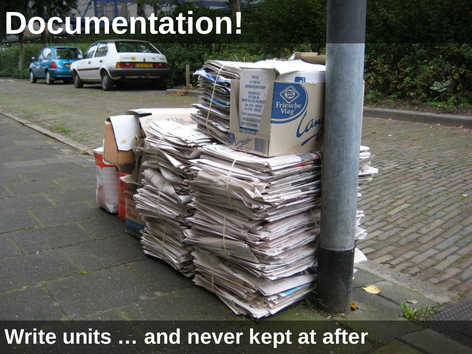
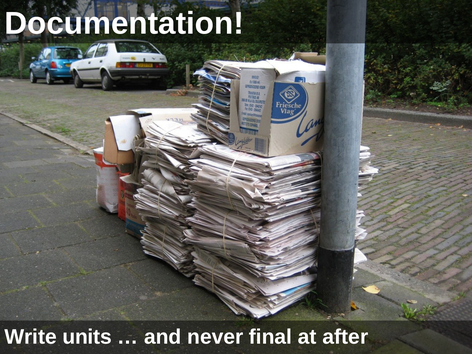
kept: kept -> final
